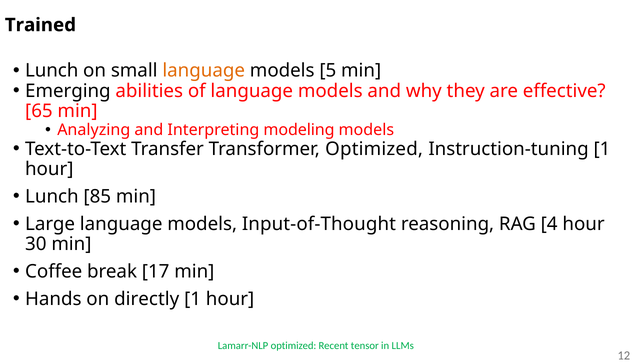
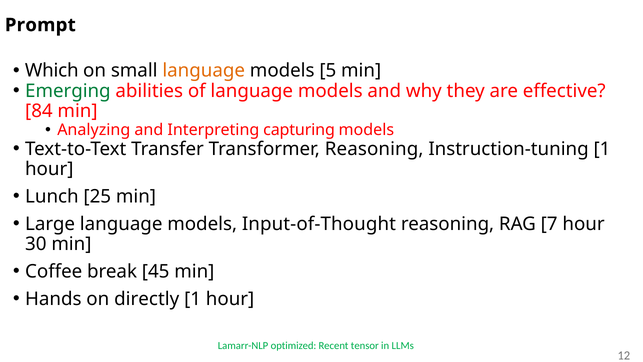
Trained: Trained -> Prompt
Lunch at (52, 71): Lunch -> Which
Emerging colour: black -> green
65: 65 -> 84
modeling: modeling -> capturing
Transformer Optimized: Optimized -> Reasoning
85: 85 -> 25
4: 4 -> 7
17: 17 -> 45
